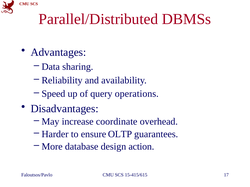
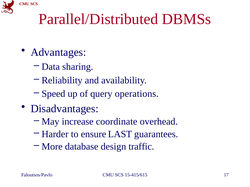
OLTP: OLTP -> LAST
action: action -> traffic
